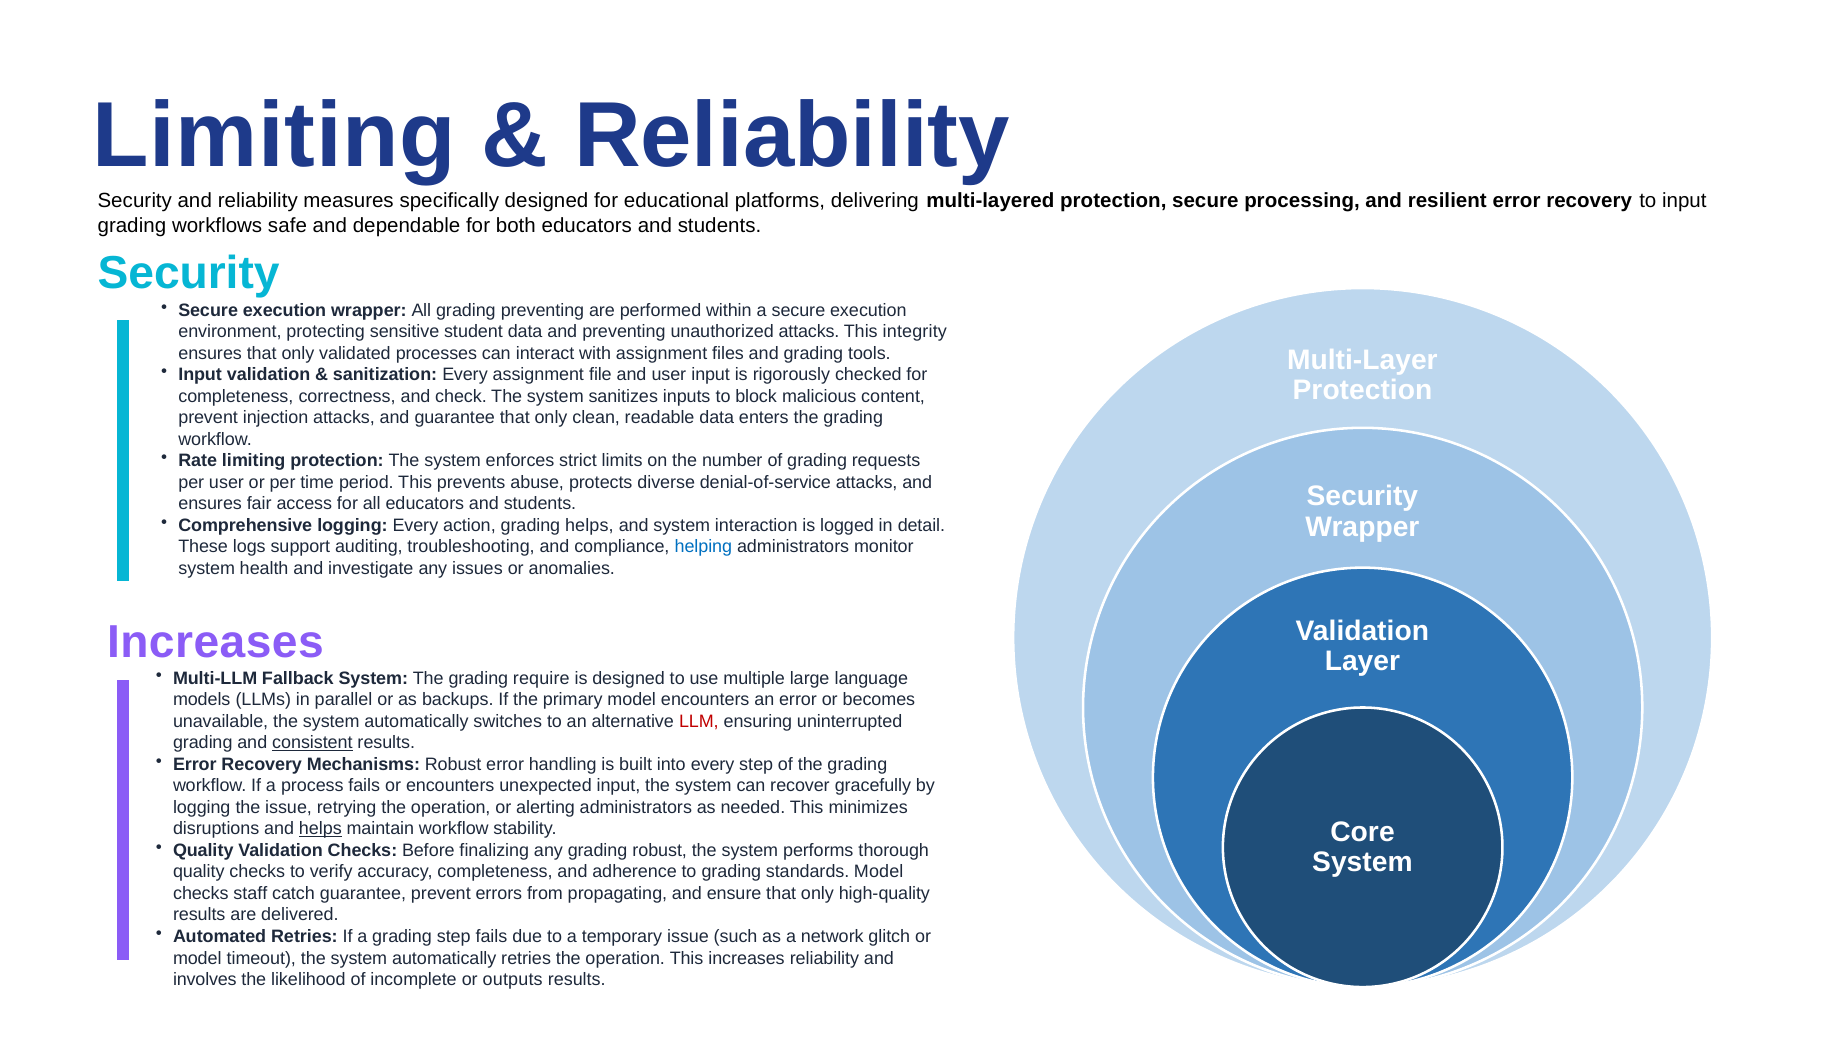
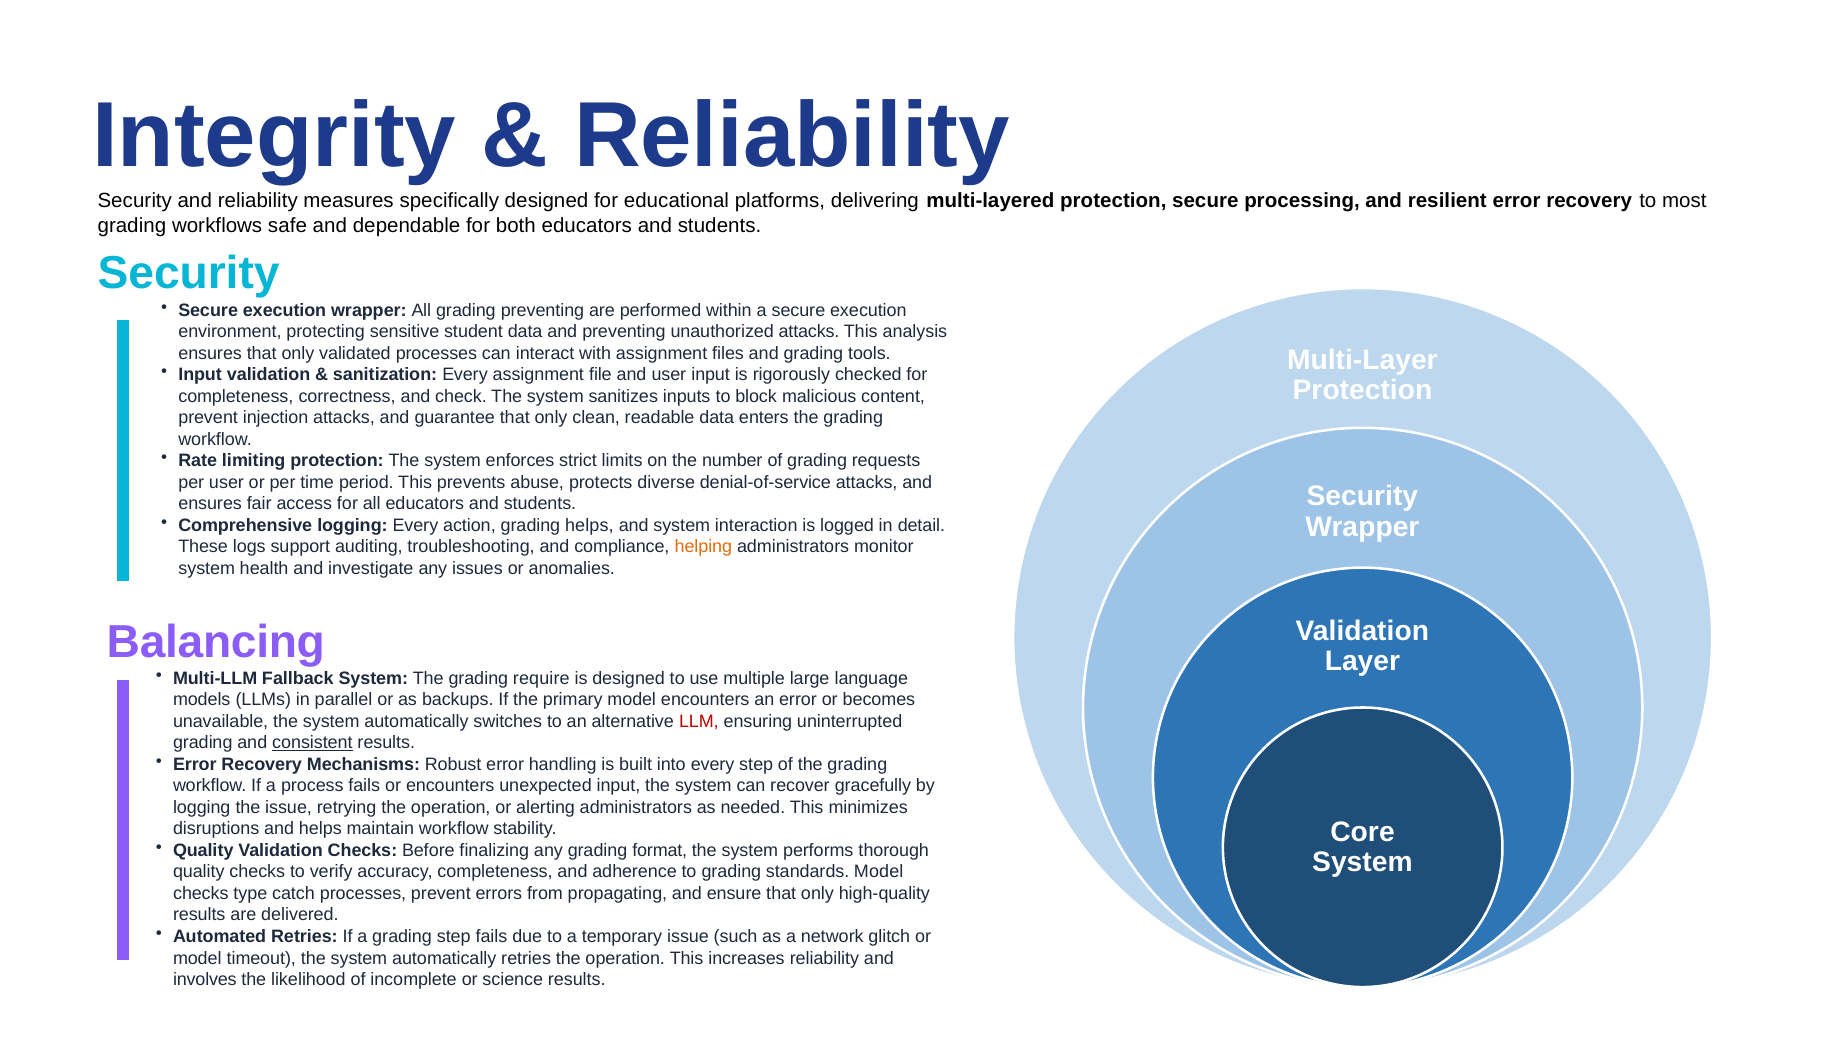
Limiting at (274, 136): Limiting -> Integrity
to input: input -> most
integrity: integrity -> analysis
helping colour: blue -> orange
Increases at (215, 642): Increases -> Balancing
helps at (320, 829) underline: present -> none
grading robust: robust -> format
staff: staff -> type
catch guarantee: guarantee -> processes
outputs: outputs -> science
